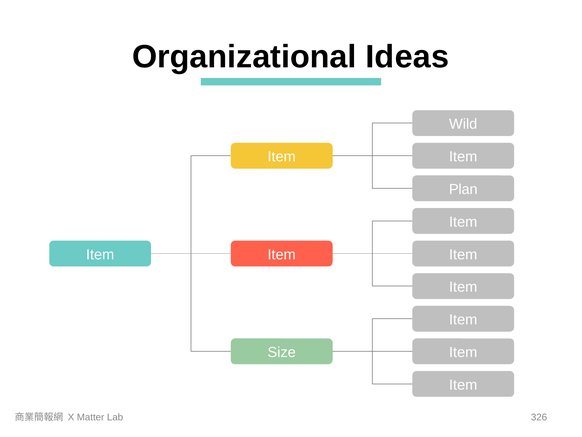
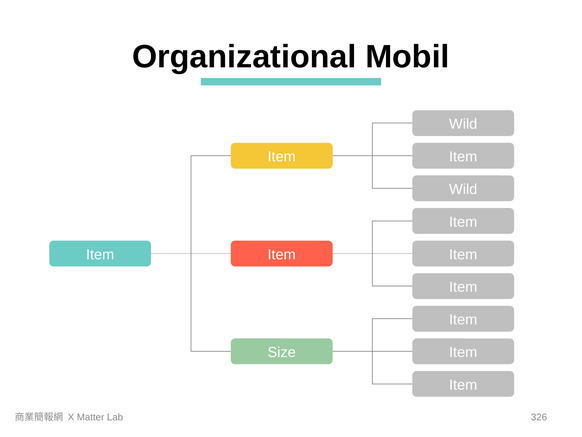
Ideas: Ideas -> Mobil
Plan at (463, 189): Plan -> Wild
